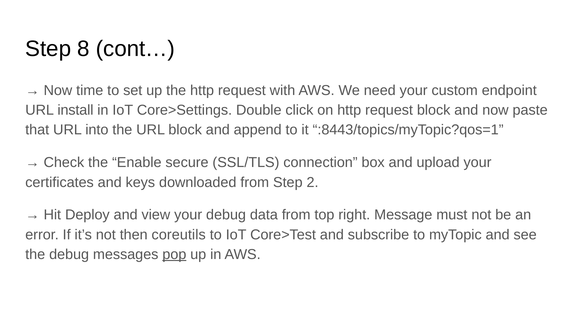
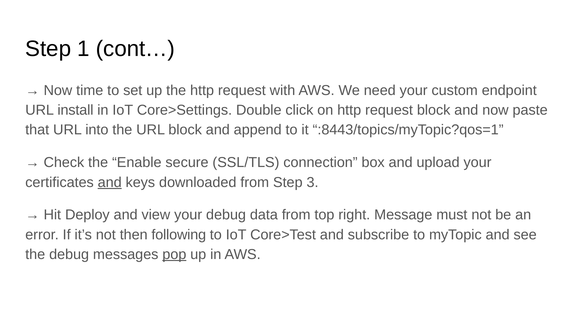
8: 8 -> 1
and at (110, 182) underline: none -> present
2: 2 -> 3
coreutils: coreutils -> following
